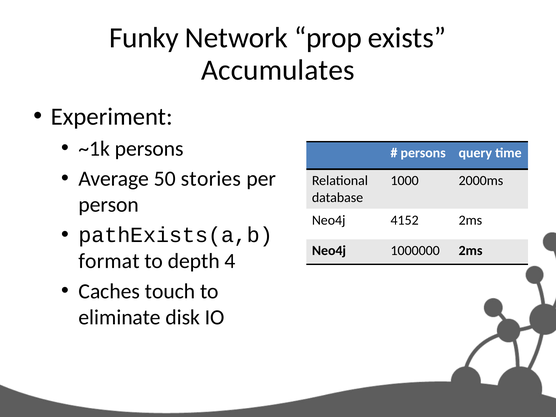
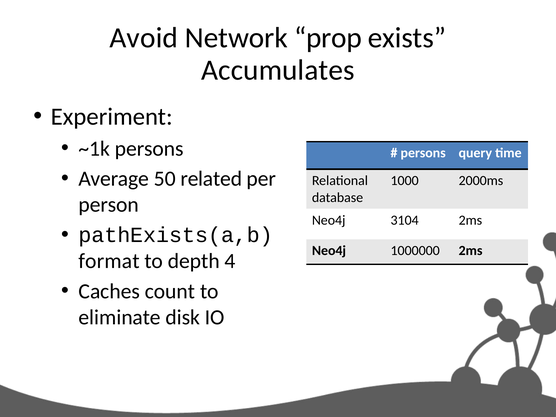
Funky: Funky -> Avoid
stories: stories -> related
4152: 4152 -> 3104
touch: touch -> count
